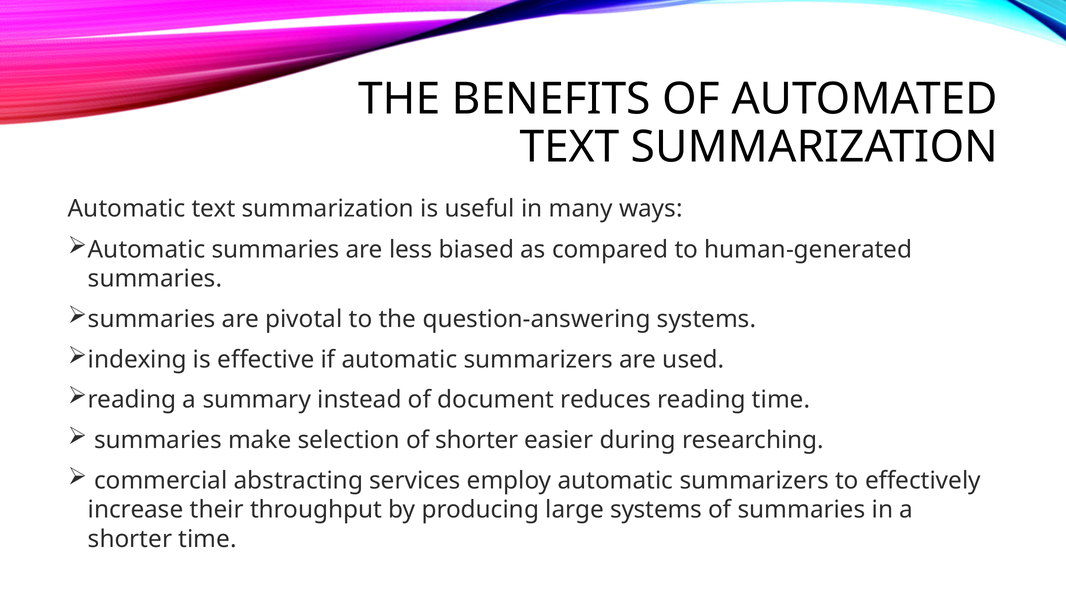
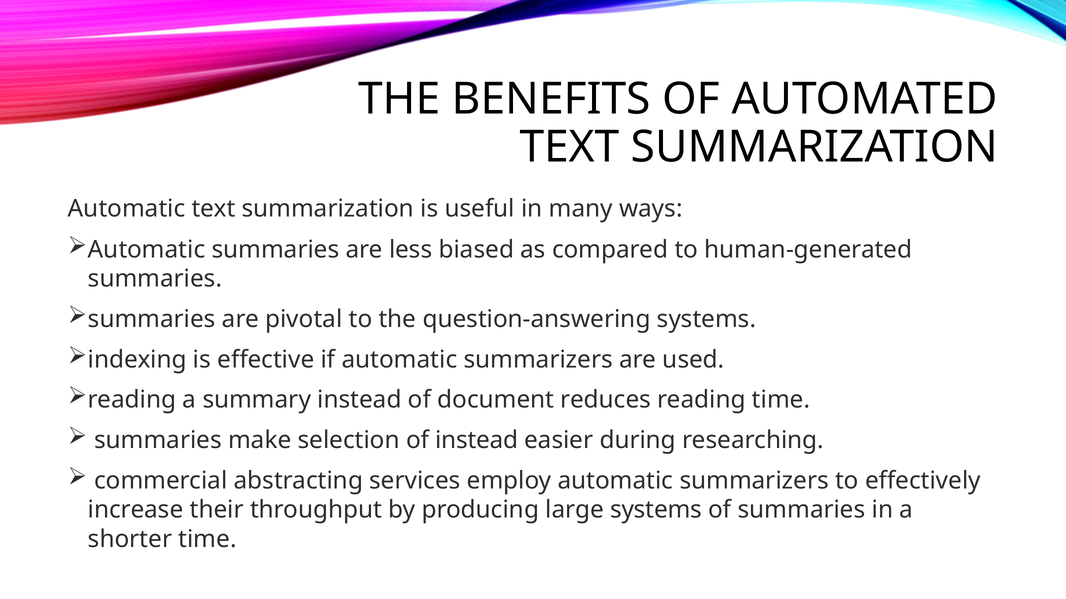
of shorter: shorter -> instead
